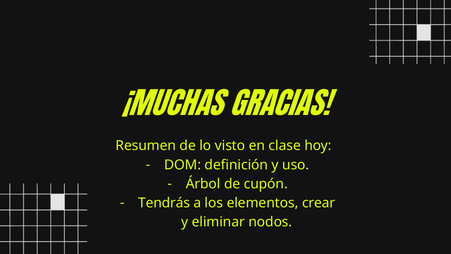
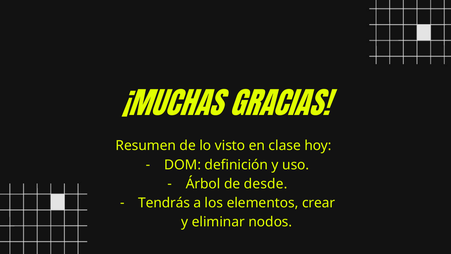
cupón: cupón -> desde
